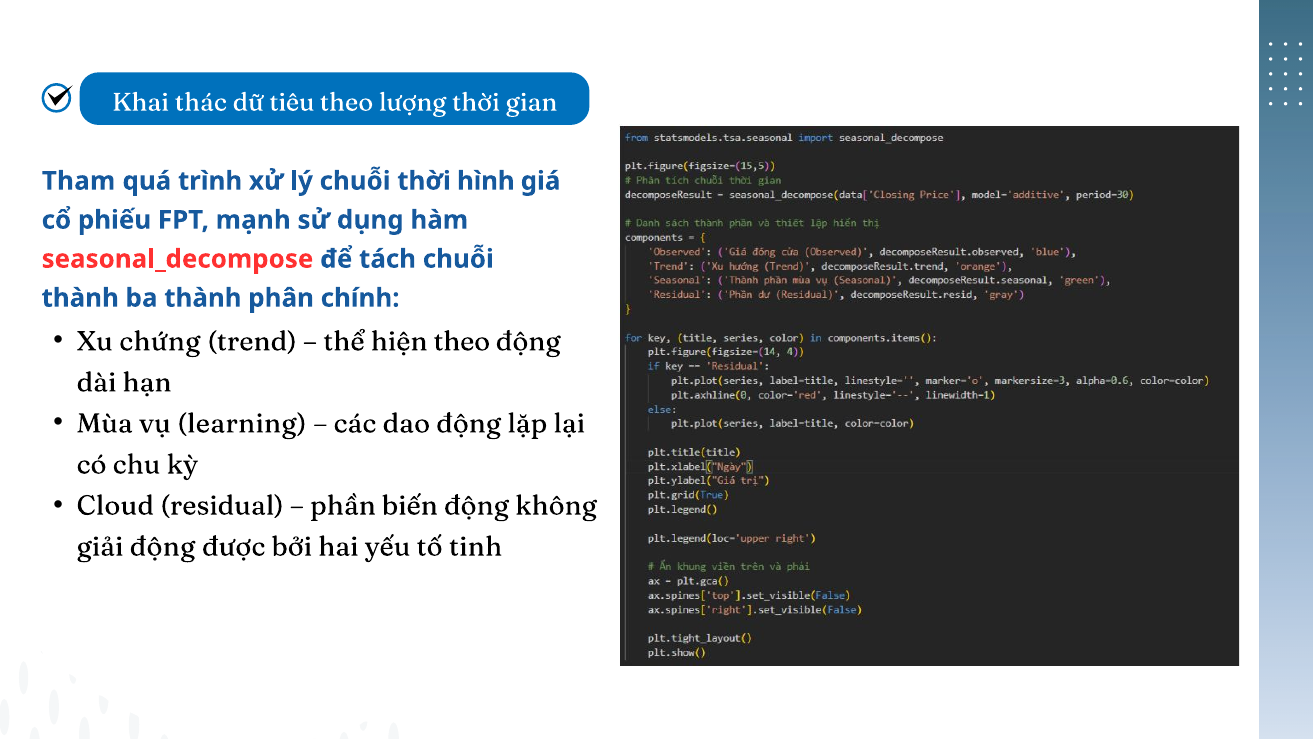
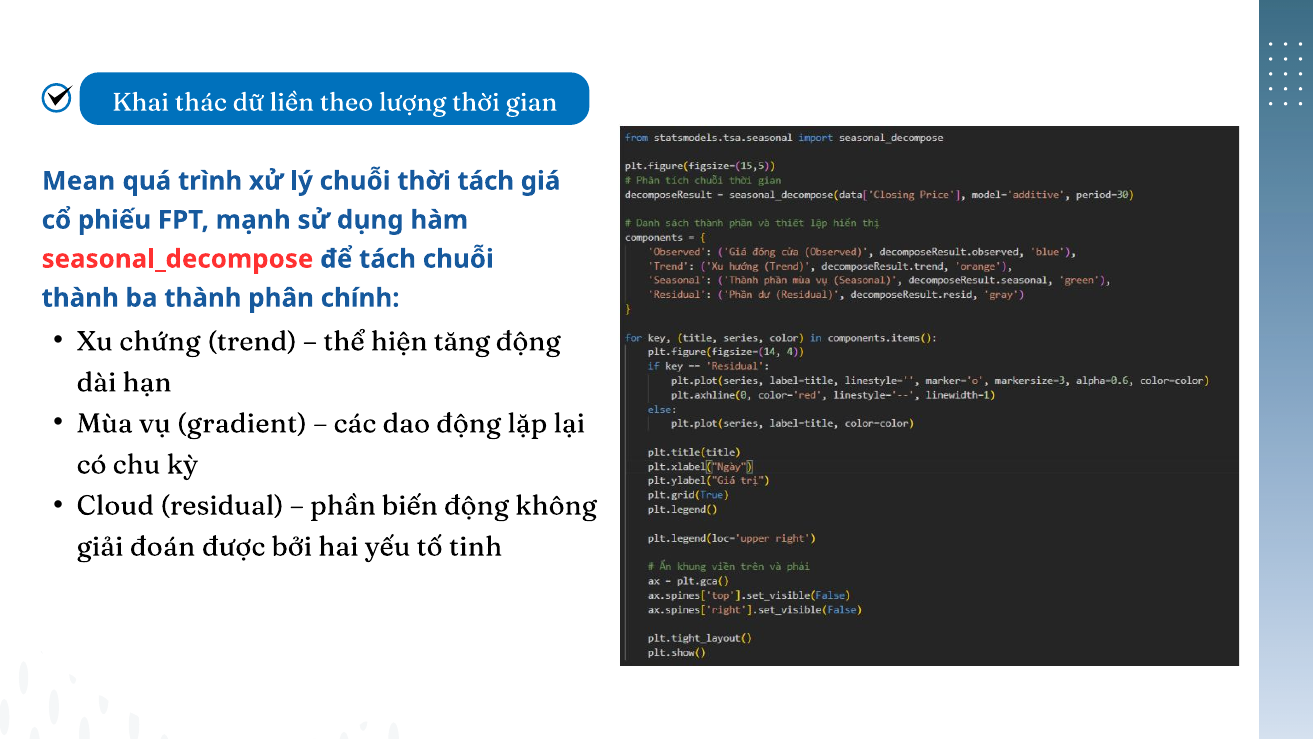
tiêu: tiêu -> liền
Tham: Tham -> Mean
thời hình: hình -> tách
hiện theo: theo -> tăng
learning: learning -> gradient
giải động: động -> đoán
